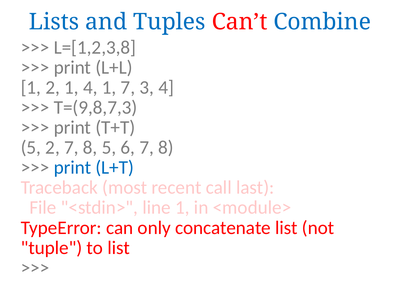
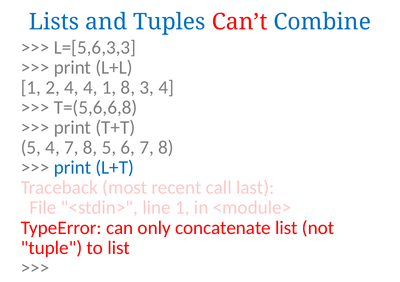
L=[1,2,3,8: L=[1,2,3,8 -> L=[5,6,3,3
2 1: 1 -> 4
1 7: 7 -> 8
T=(9,8,7,3: T=(9,8,7,3 -> T=(5,6,6,8
5 2: 2 -> 4
